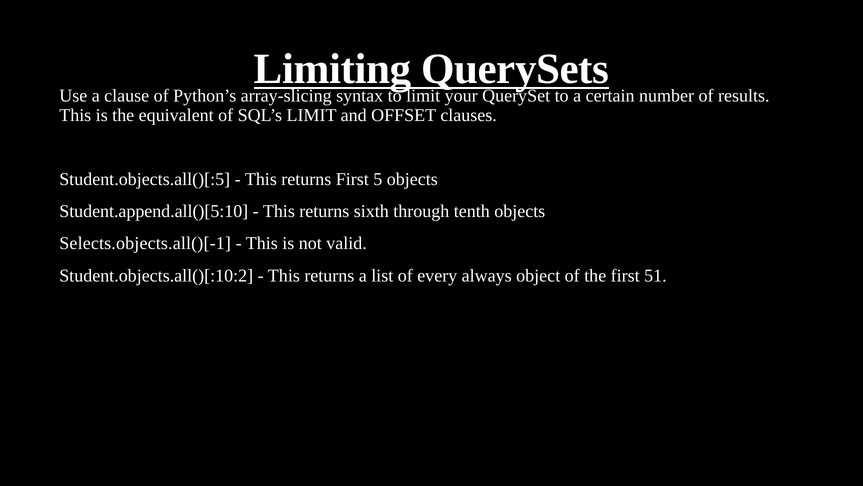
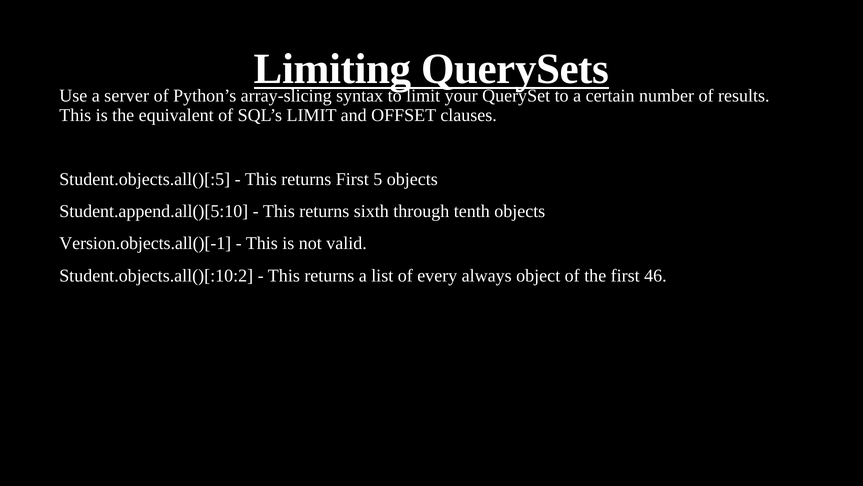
clause: clause -> server
Selects.objects.all()[-1: Selects.objects.all()[-1 -> Version.objects.all()[-1
51: 51 -> 46
